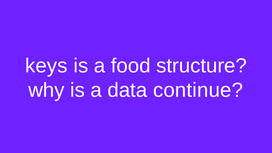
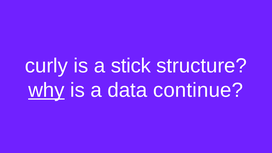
keys: keys -> curly
food: food -> stick
why underline: none -> present
